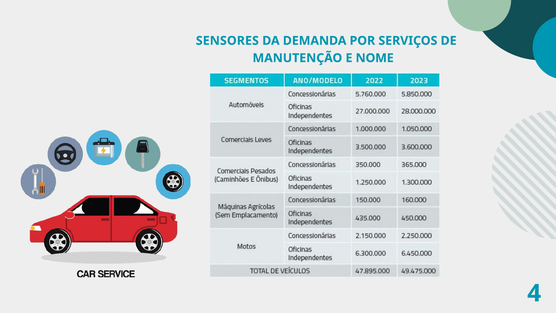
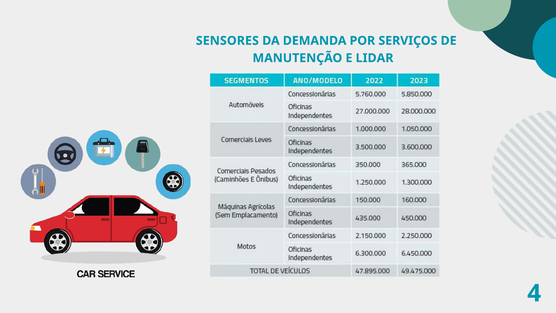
NOME: NOME -> LIDAR
